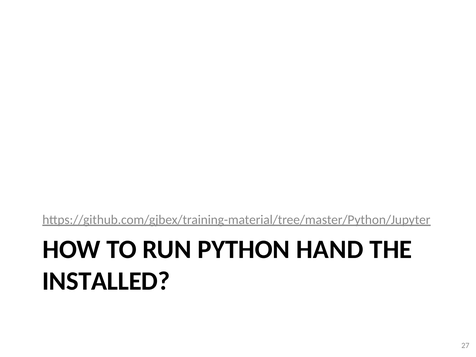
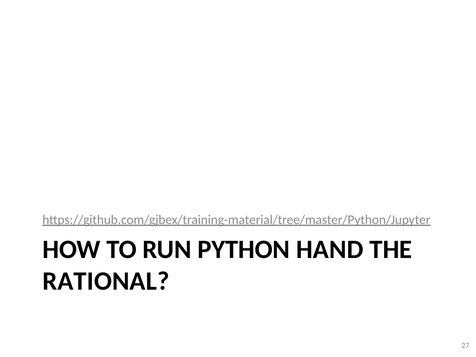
INSTALLED: INSTALLED -> RATIONAL
